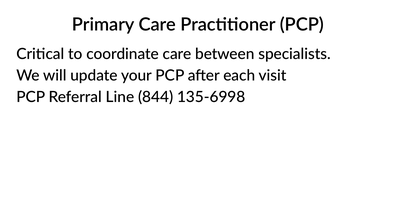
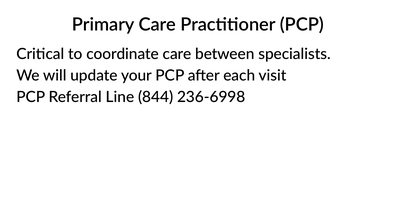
135-6998: 135-6998 -> 236-6998
